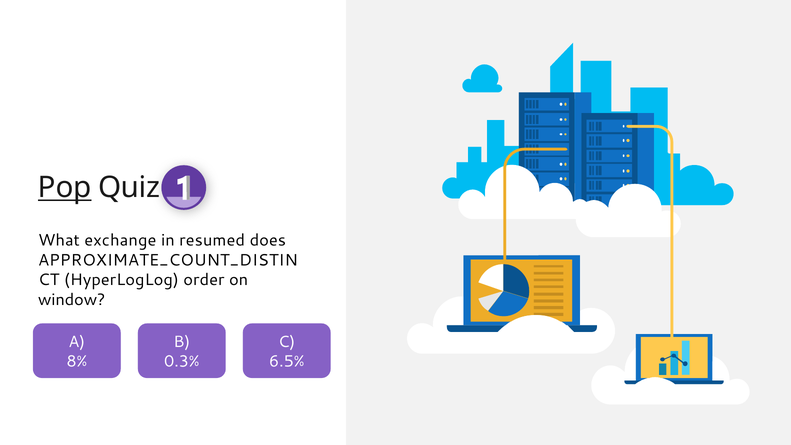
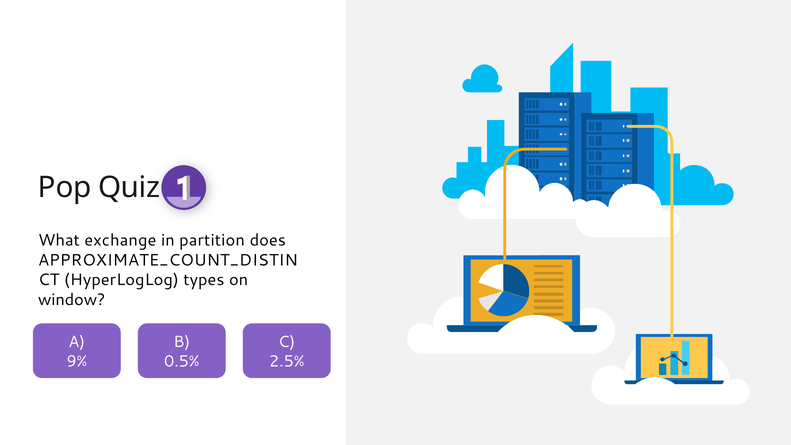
Pop underline: present -> none
resumed: resumed -> partition
order: order -> types
8%: 8% -> 9%
0.3%: 0.3% -> 0.5%
6.5%: 6.5% -> 2.5%
